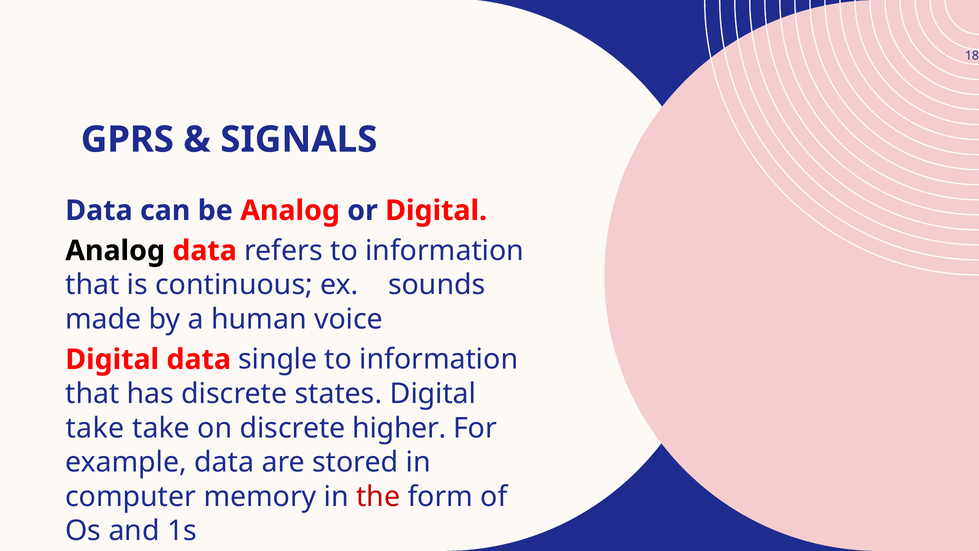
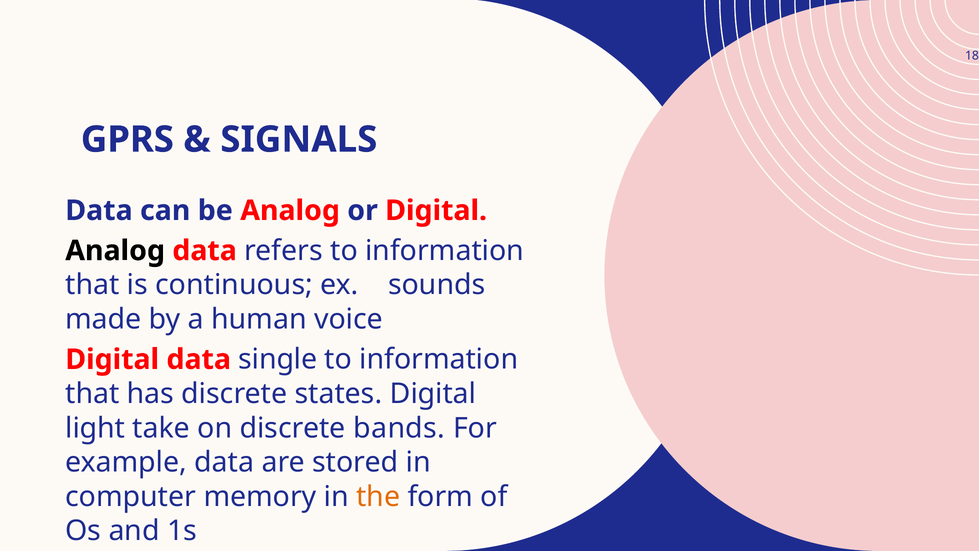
take at (95, 428): take -> light
higher: higher -> bands
the colour: red -> orange
